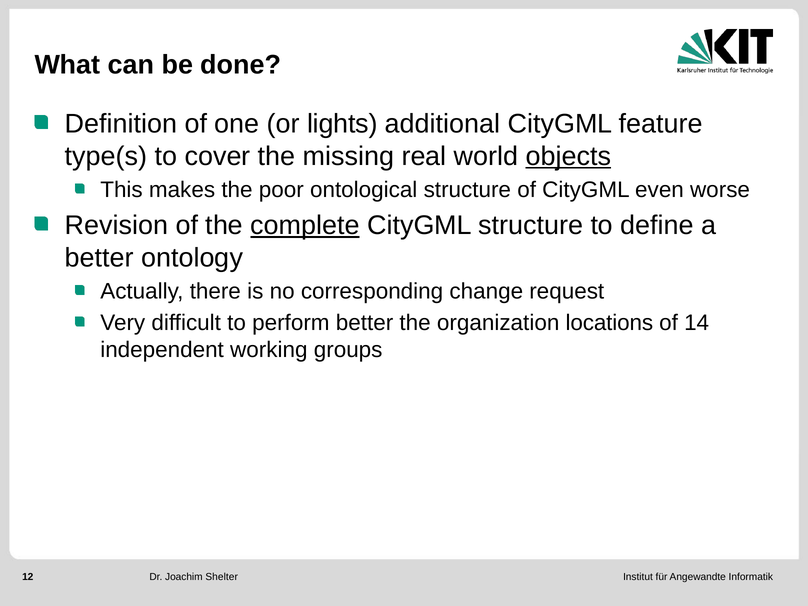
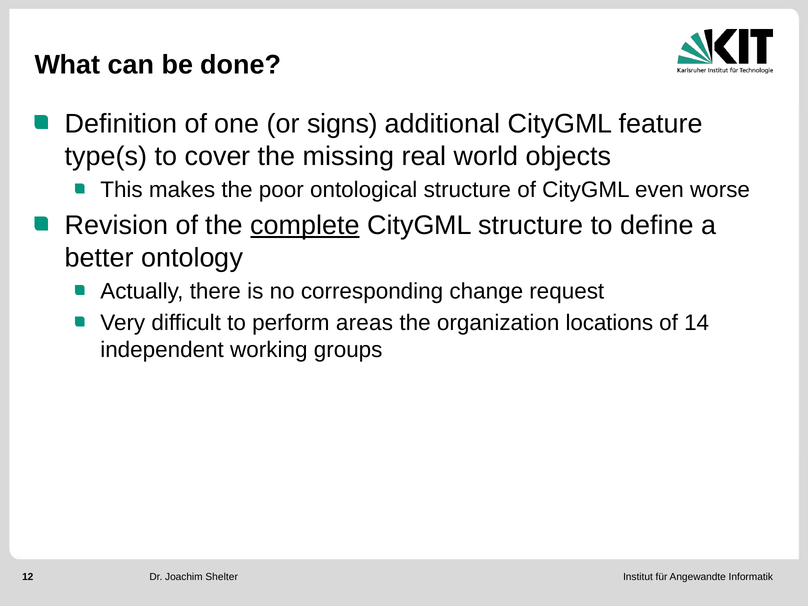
lights: lights -> signs
objects underline: present -> none
perform better: better -> areas
